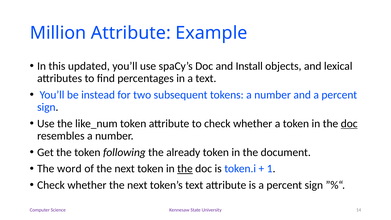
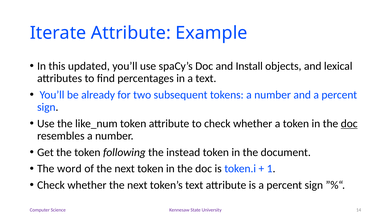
Million: Million -> Iterate
instead: instead -> already
already: already -> instead
the at (185, 169) underline: present -> none
